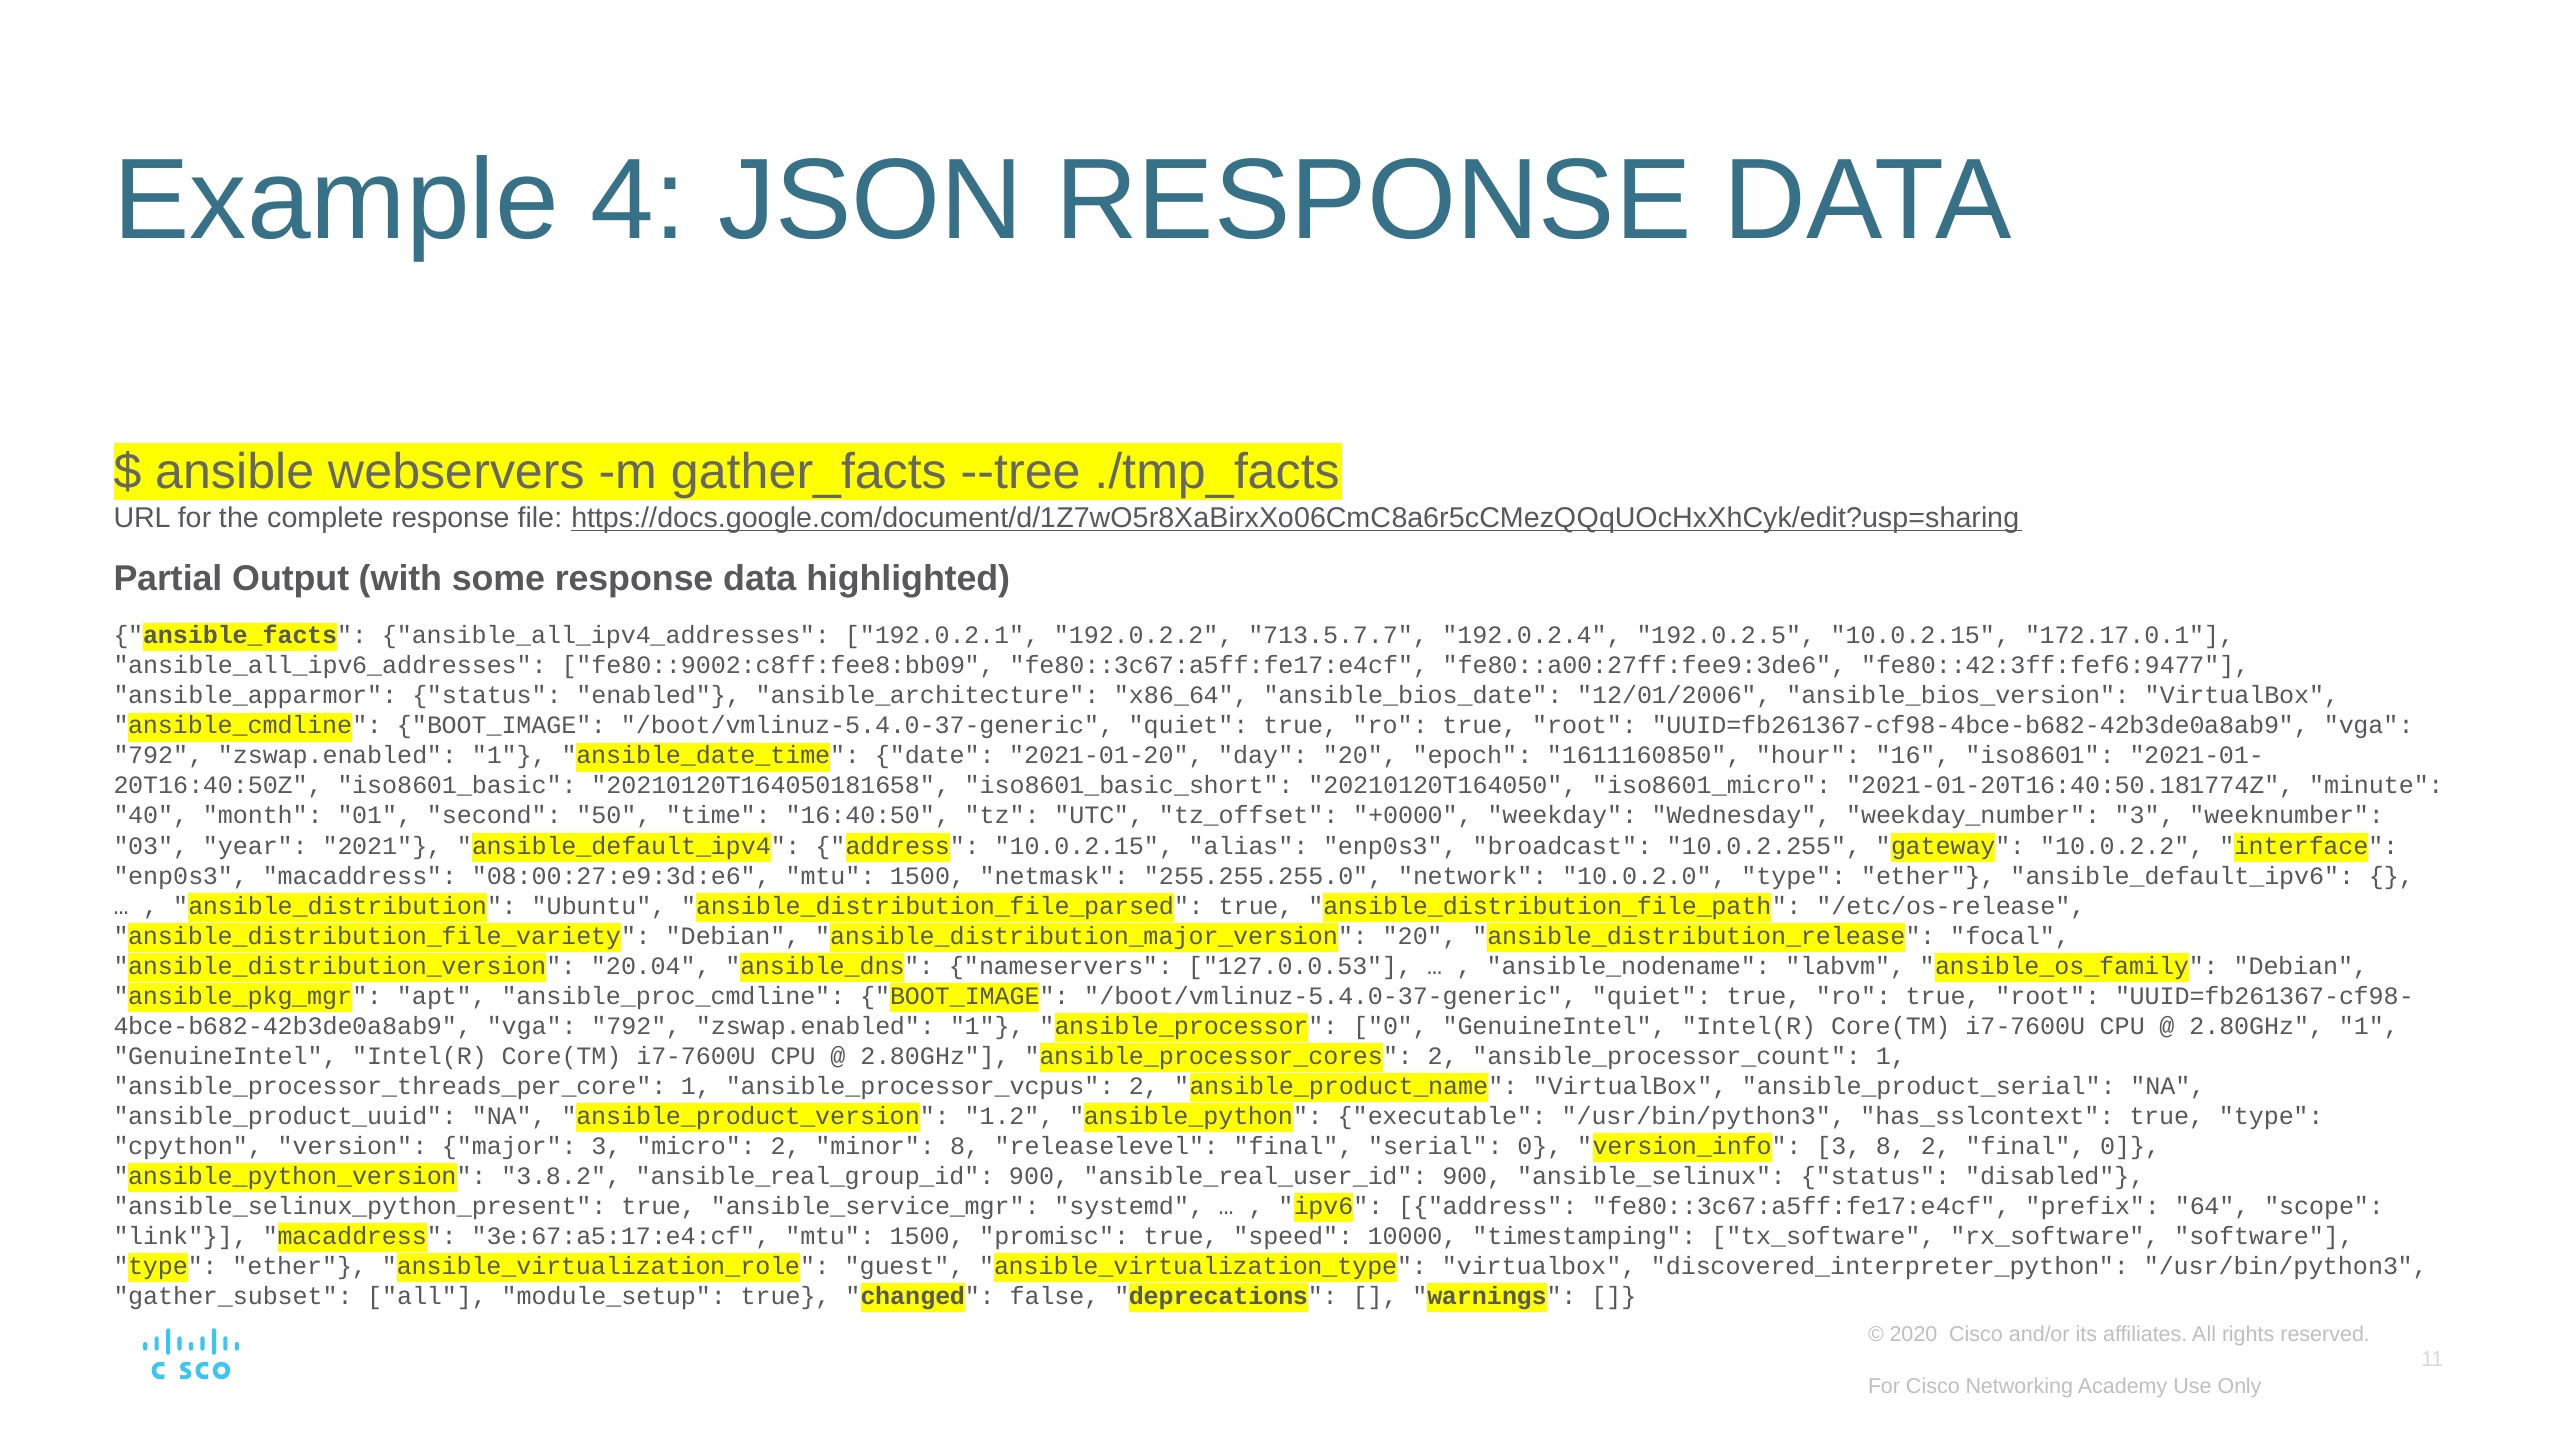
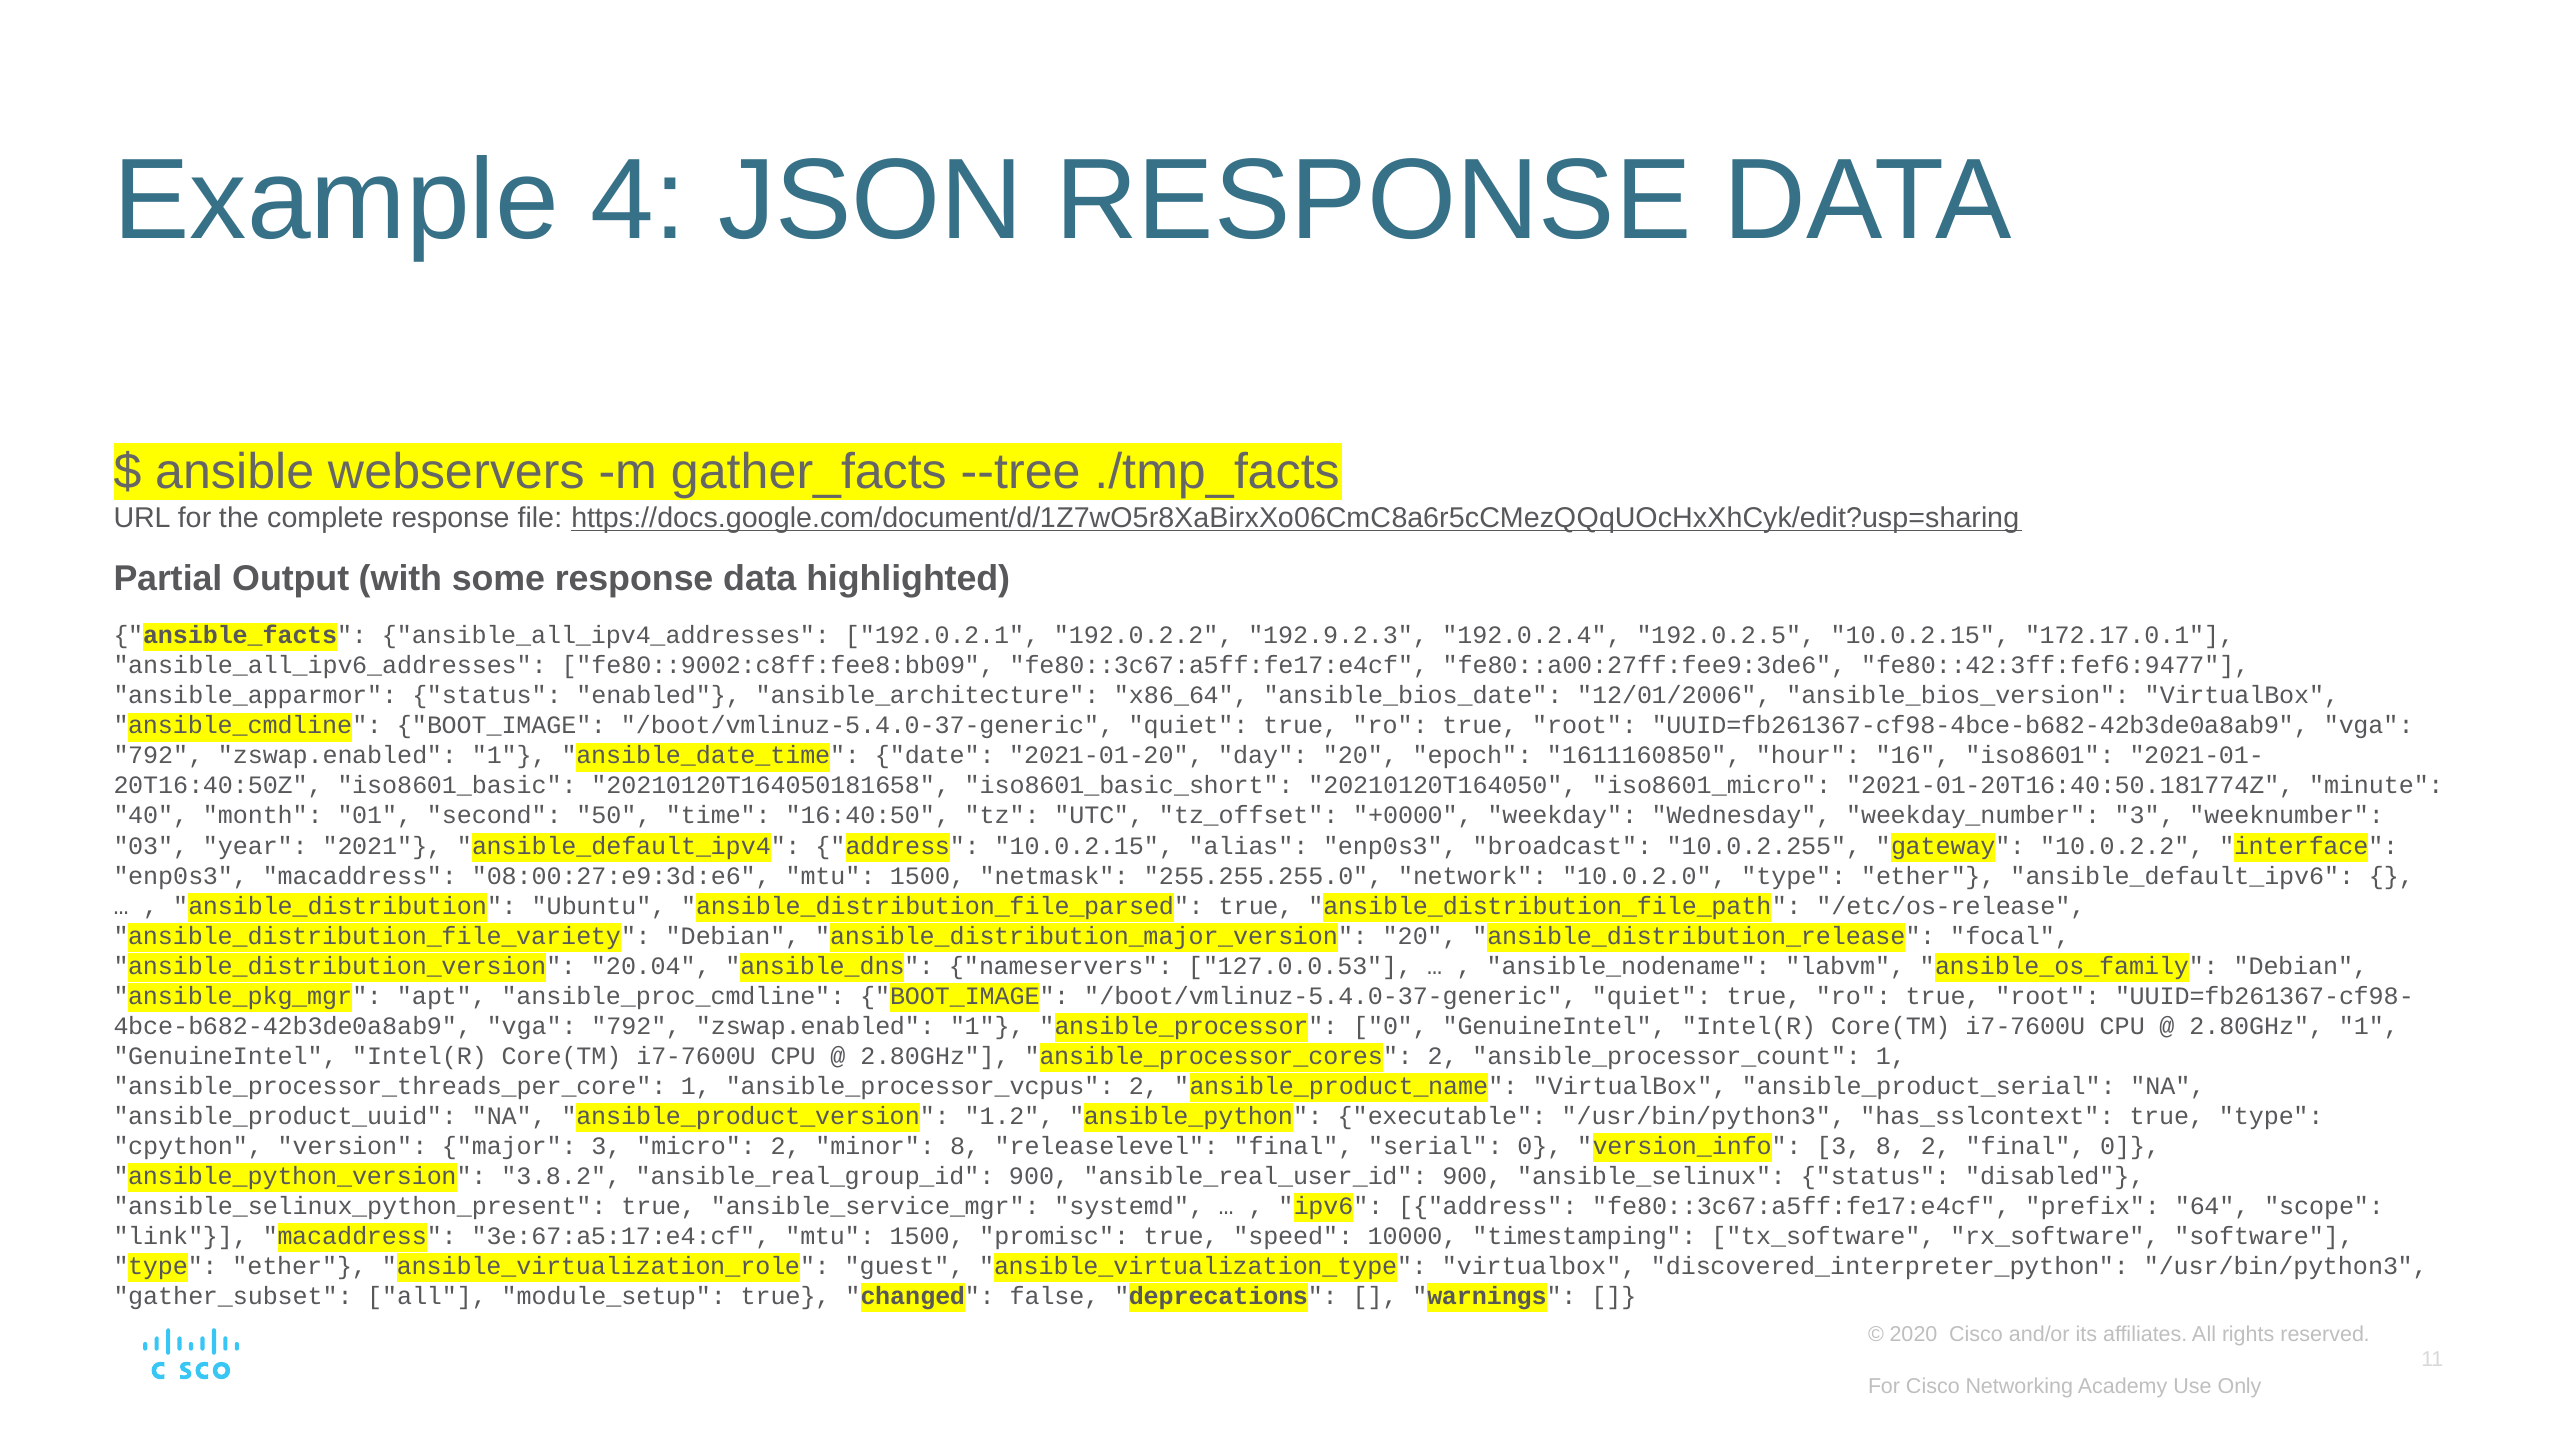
713.5.7.7: 713.5.7.7 -> 192.9.2.3
